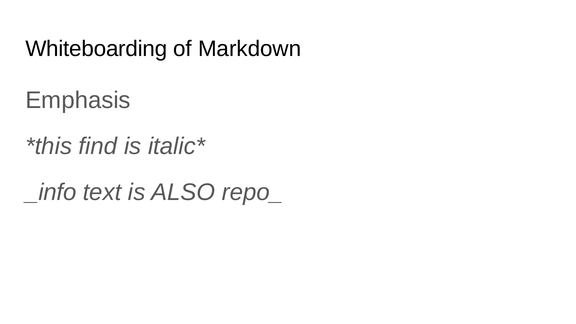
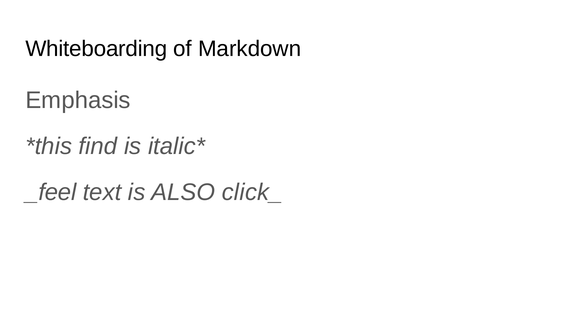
_info: _info -> _feel
repo_: repo_ -> click_
